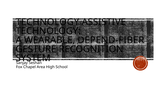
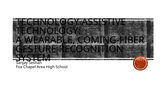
DEPEND-FIBER: DEPEND-FIBER -> COMING-FIBER
